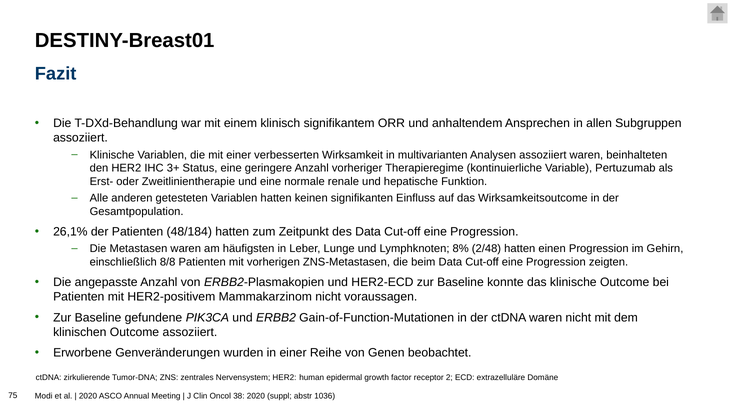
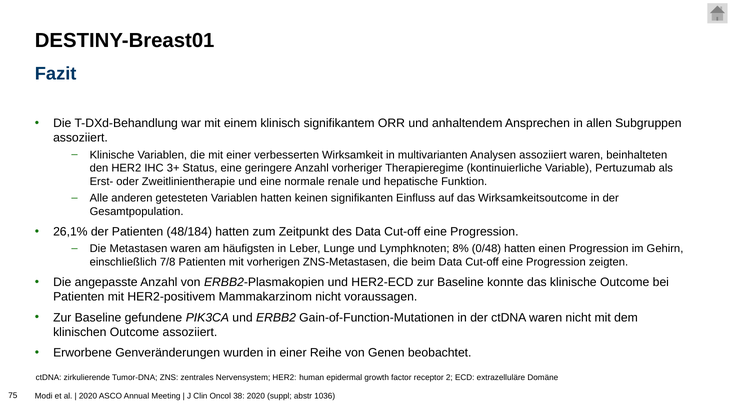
2/48: 2/48 -> 0/48
8/8: 8/8 -> 7/8
